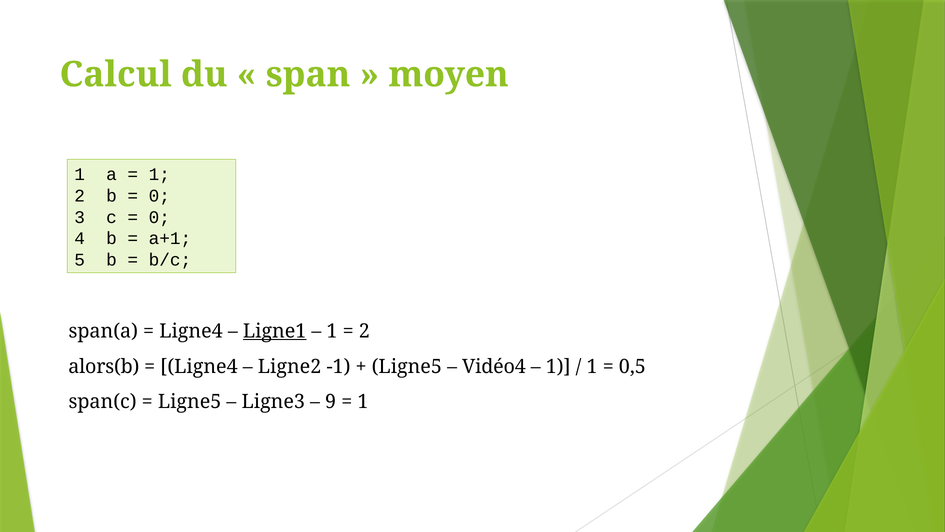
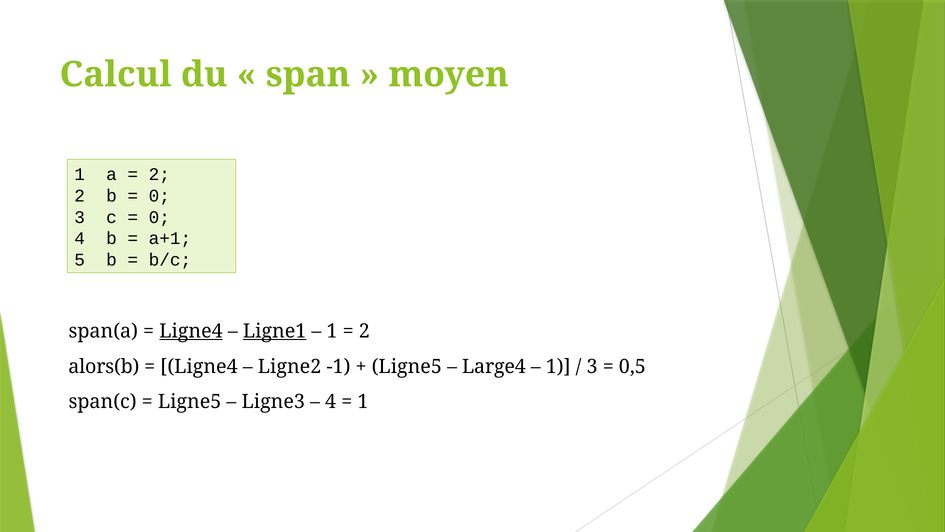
1 at (159, 174): 1 -> 2
Ligne4 at (191, 331) underline: none -> present
Vidéo4: Vidéo4 -> Large4
1 at (592, 366): 1 -> 3
9 at (331, 402): 9 -> 4
